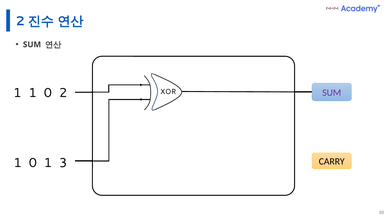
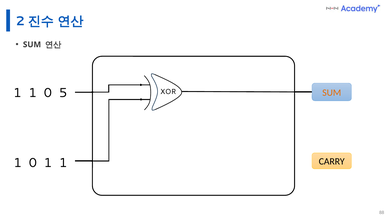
2: 2 -> 5
SUM at (332, 92) colour: purple -> orange
0 1 3: 3 -> 1
